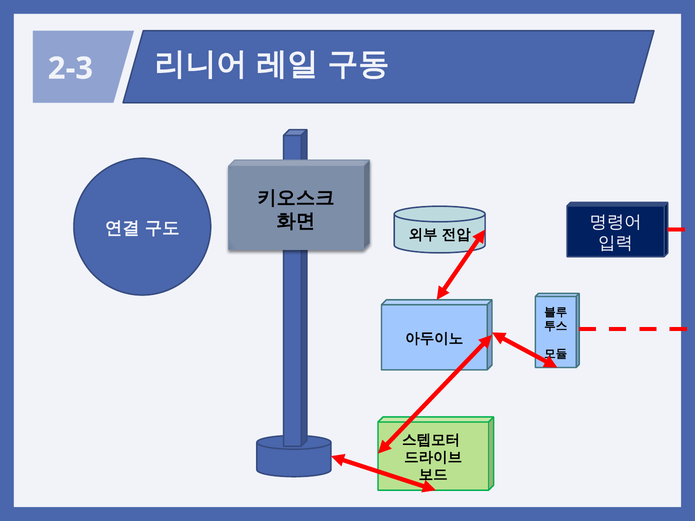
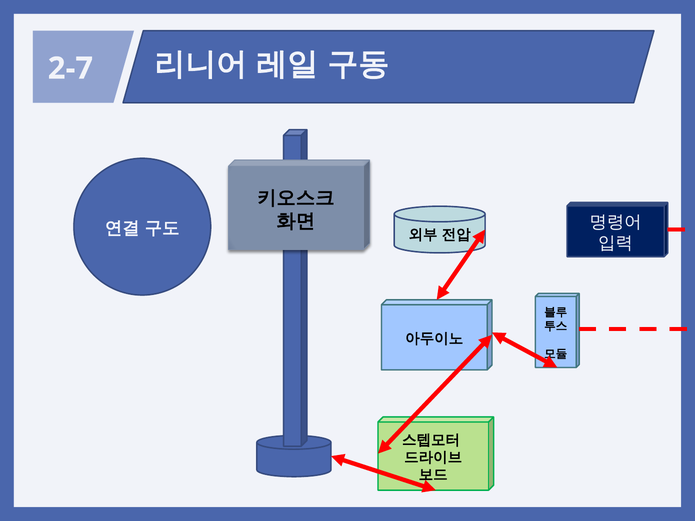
2-3: 2-3 -> 2-7
